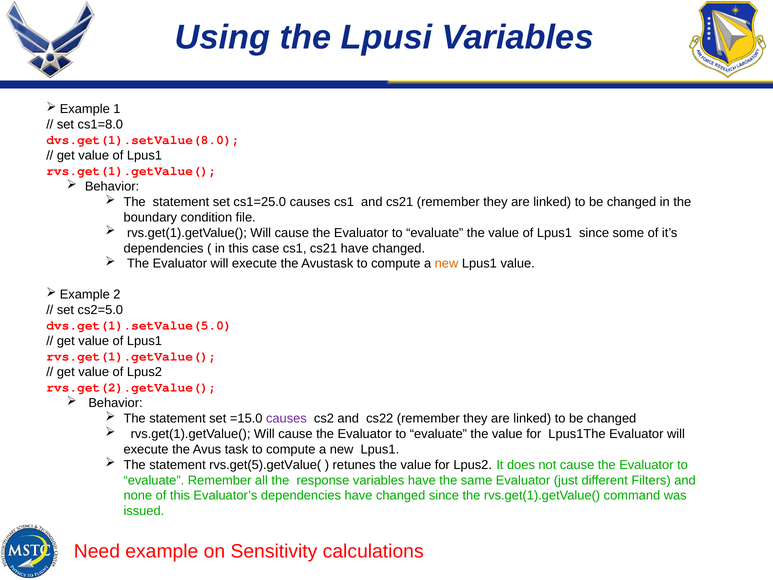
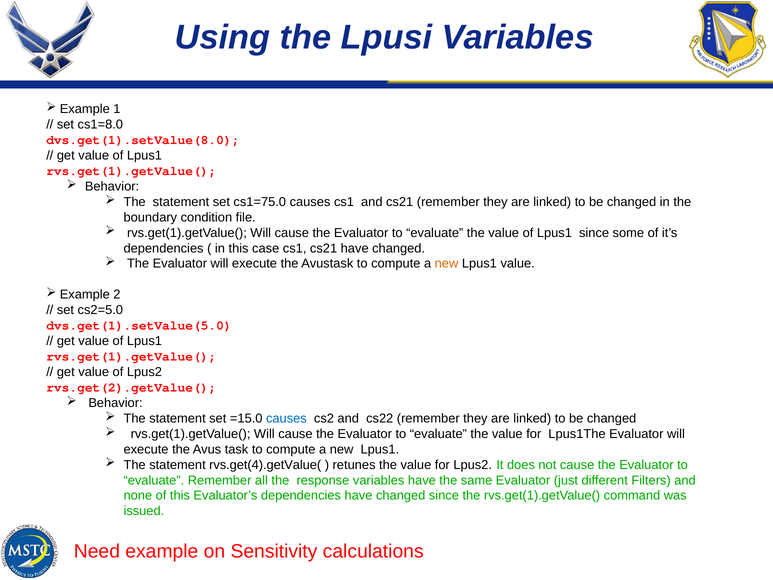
cs1=25.0: cs1=25.0 -> cs1=75.0
causes at (286, 418) colour: purple -> blue
rvs.get(5).getValue(: rvs.get(5).getValue( -> rvs.get(4).getValue(
